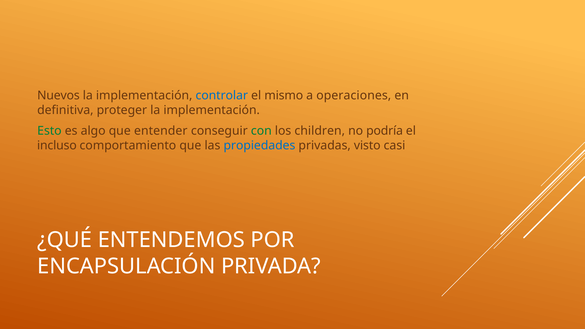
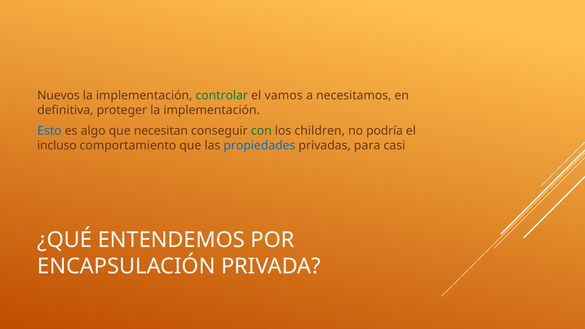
controlar colour: blue -> green
mismo: mismo -> vamos
operaciones: operaciones -> necesitamos
Esto colour: green -> blue
entender: entender -> necesitan
visto: visto -> para
